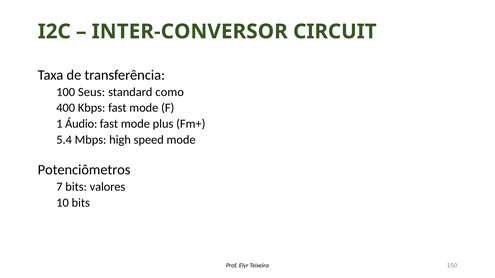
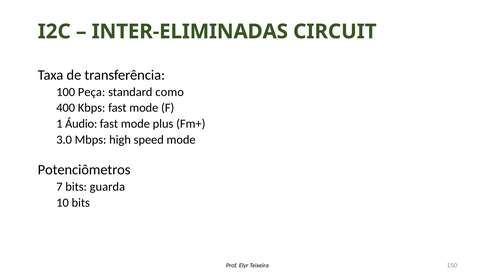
INTER-CONVERSOR: INTER-CONVERSOR -> INTER-ELIMINADAS
Seus: Seus -> Peça
5.4: 5.4 -> 3.0
valores: valores -> guarda
